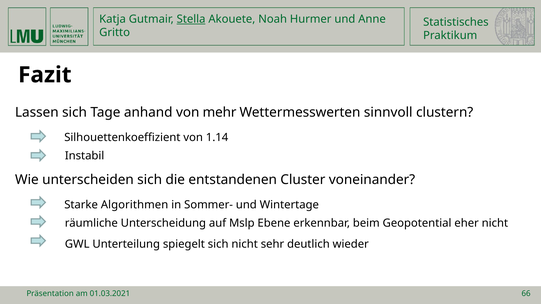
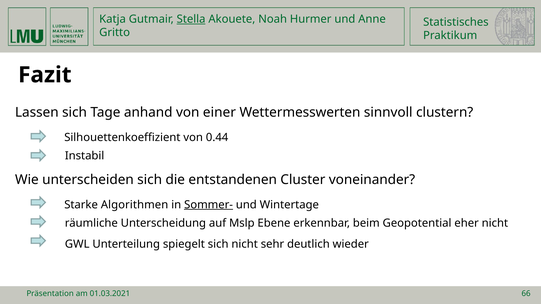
mehr: mehr -> einer
1.14: 1.14 -> 0.44
Sommer- underline: none -> present
